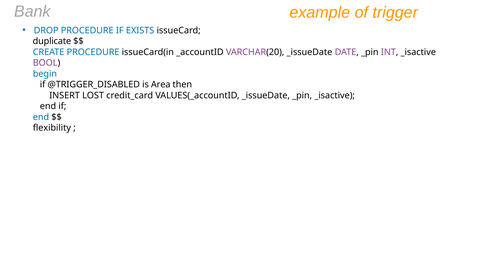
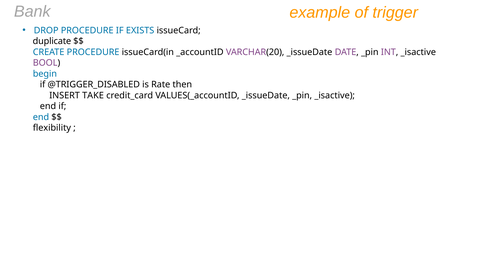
Area: Area -> Rate
LOST: LOST -> TAKE
